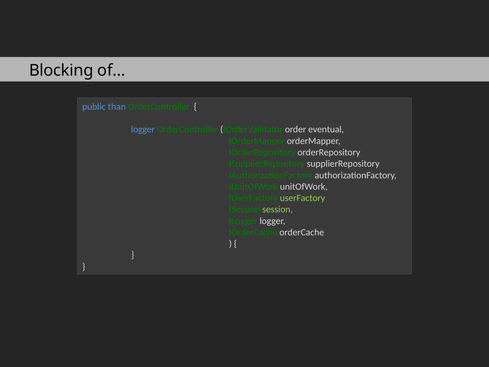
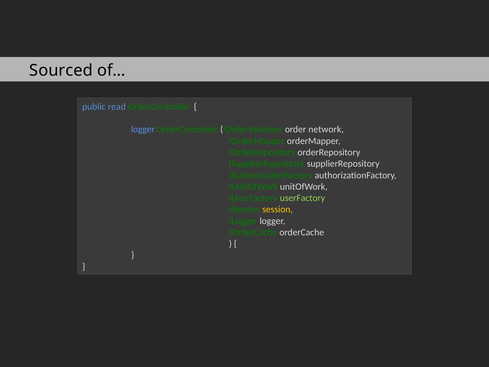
Blocking: Blocking -> Sourced
than: than -> read
eventual: eventual -> network
session colour: light green -> yellow
